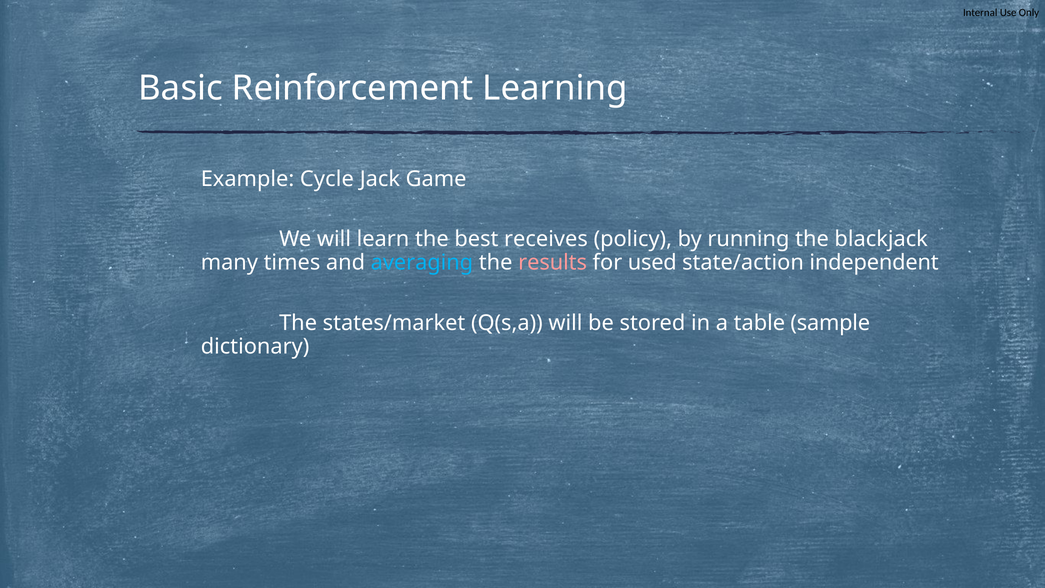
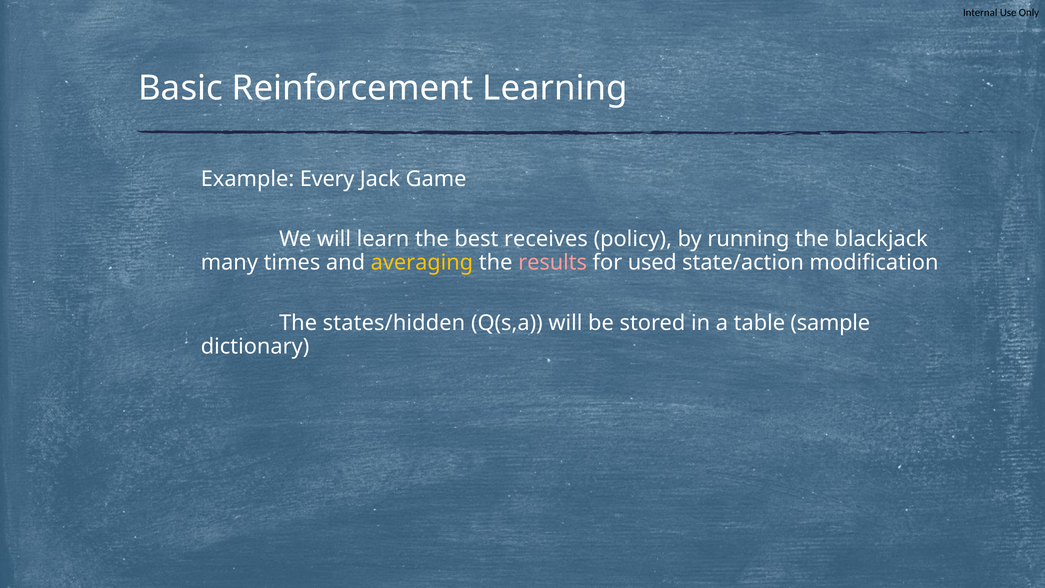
Cycle: Cycle -> Every
averaging colour: light blue -> yellow
independent: independent -> modification
states/market: states/market -> states/hidden
